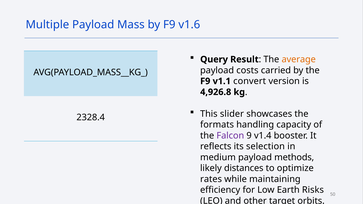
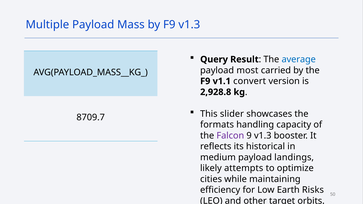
F9 v1.6: v1.6 -> v1.3
average colour: orange -> blue
costs: costs -> most
4,926.8: 4,926.8 -> 2,928.8
2328.4: 2328.4 -> 8709.7
9 v1.4: v1.4 -> v1.3
selection: selection -> historical
methods: methods -> landings
distances: distances -> attempts
rates: rates -> cities
